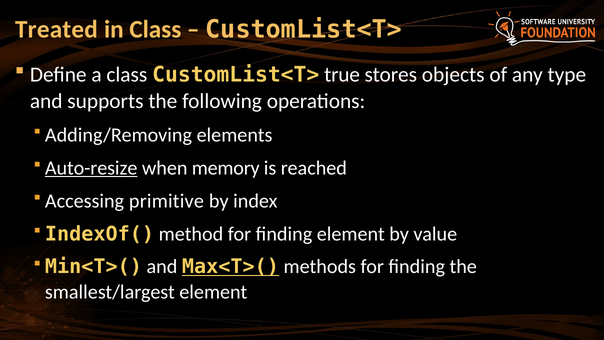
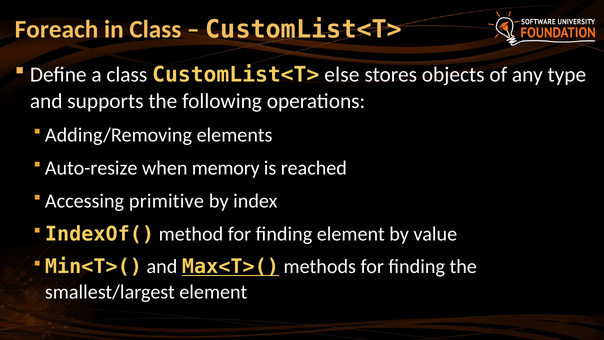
Treated: Treated -> Foreach
true: true -> else
Auto-resize underline: present -> none
